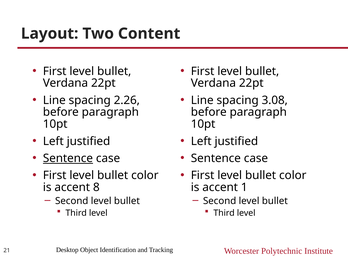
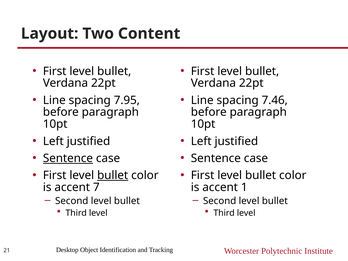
2.26: 2.26 -> 7.95
3.08: 3.08 -> 7.46
bullet at (113, 175) underline: none -> present
8: 8 -> 7
